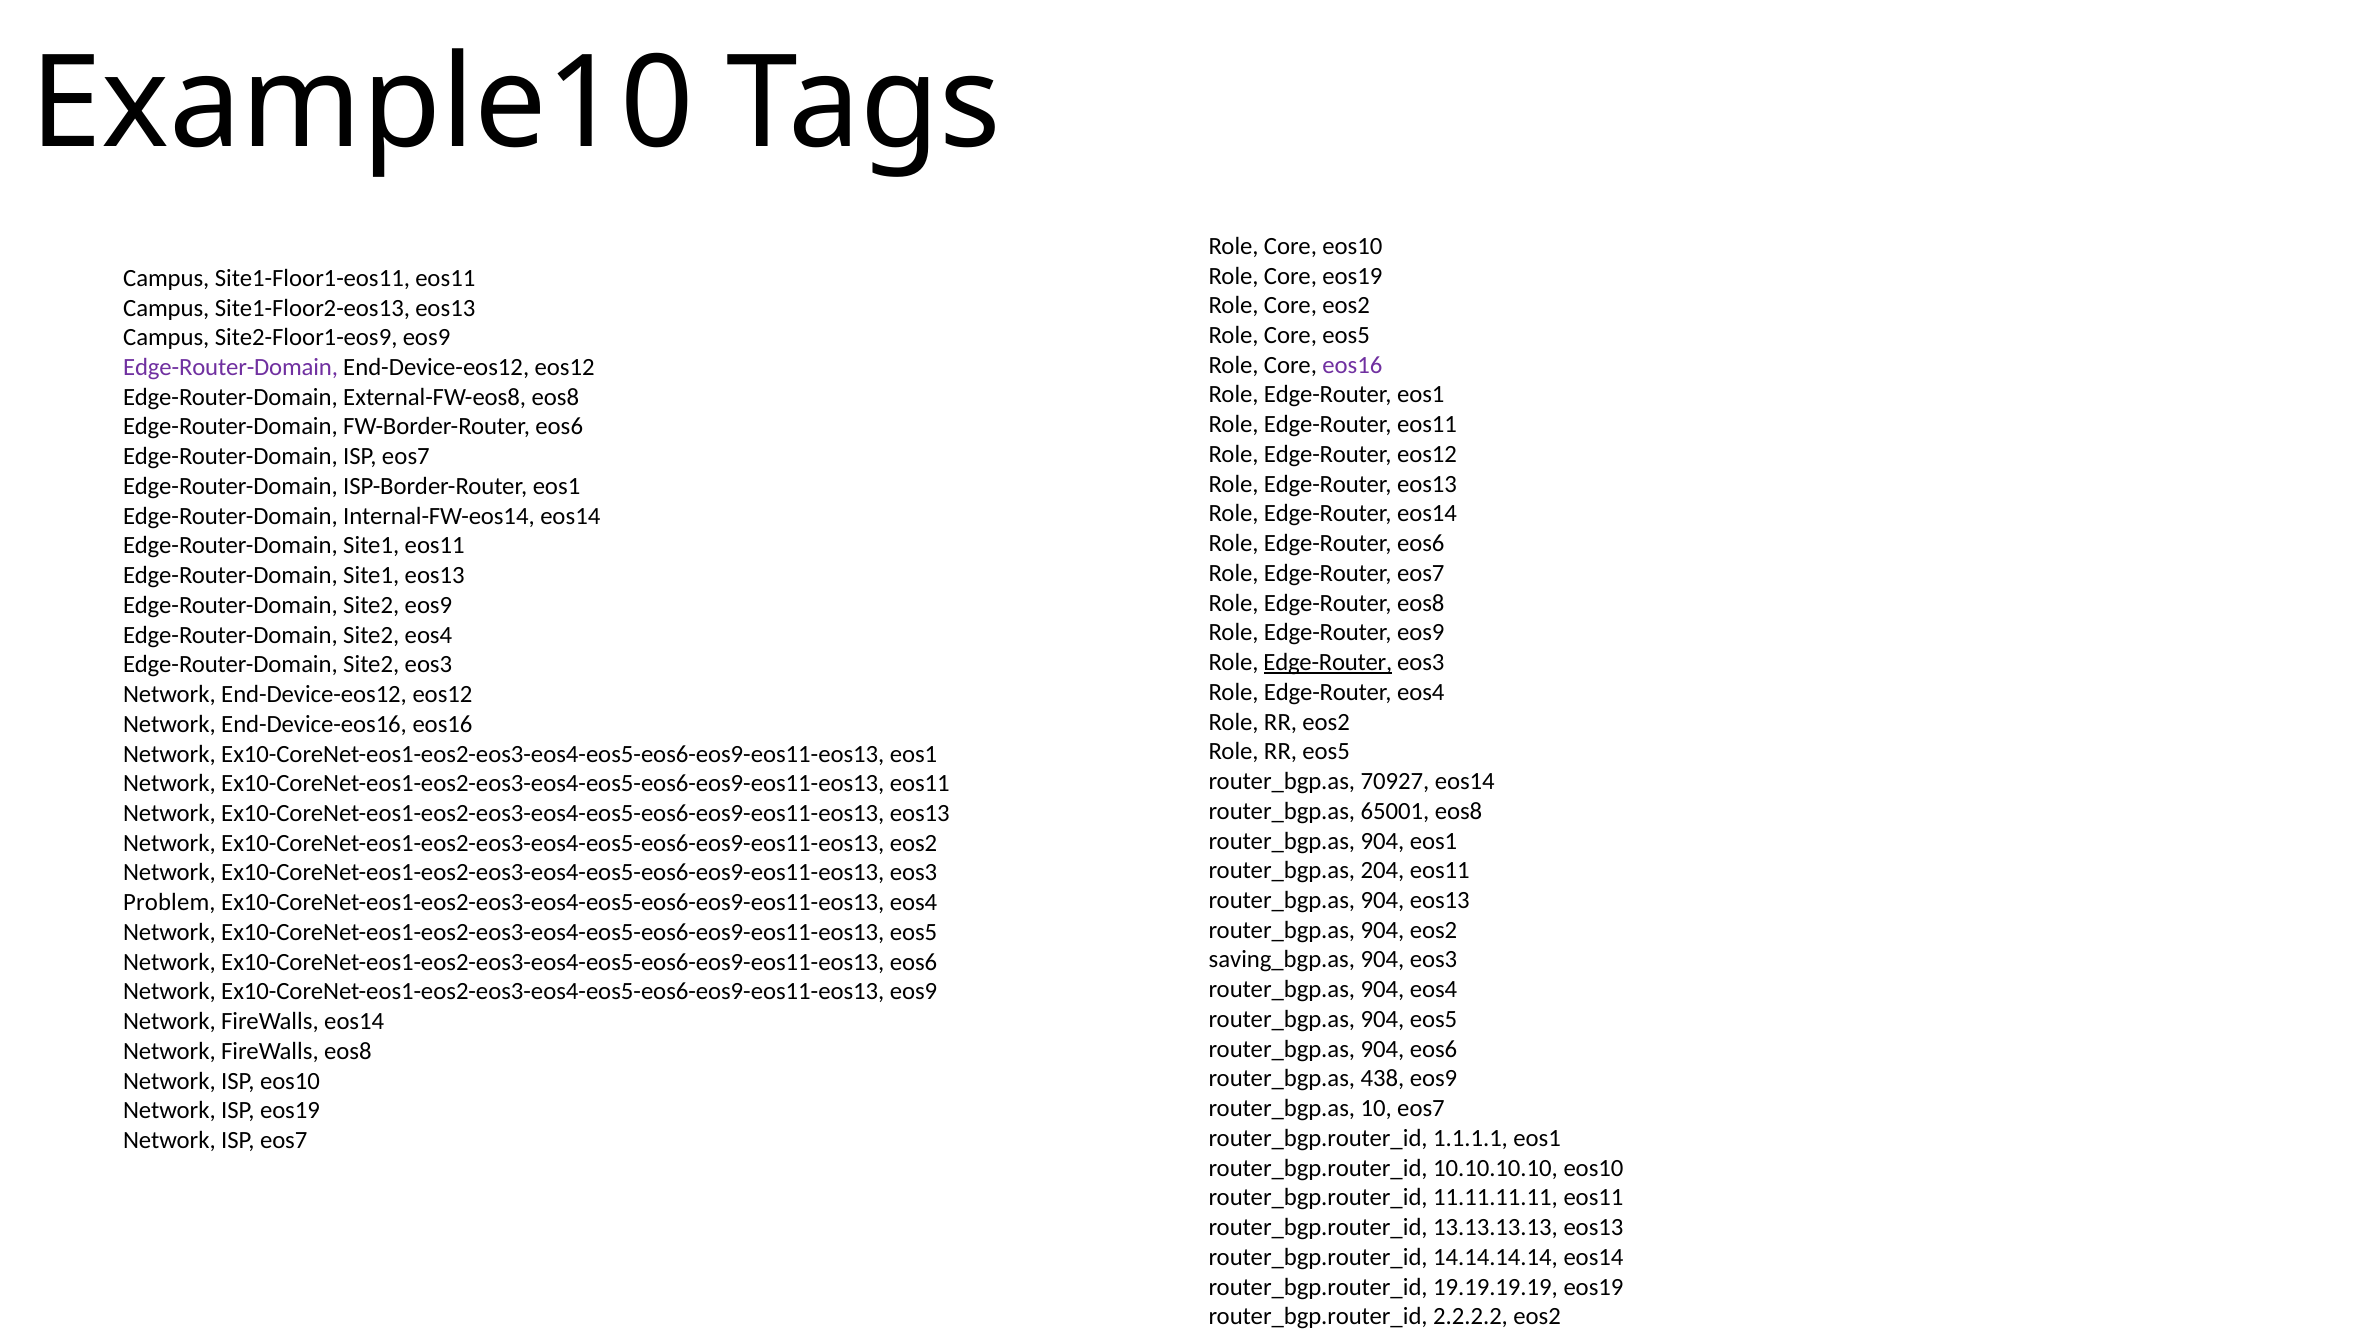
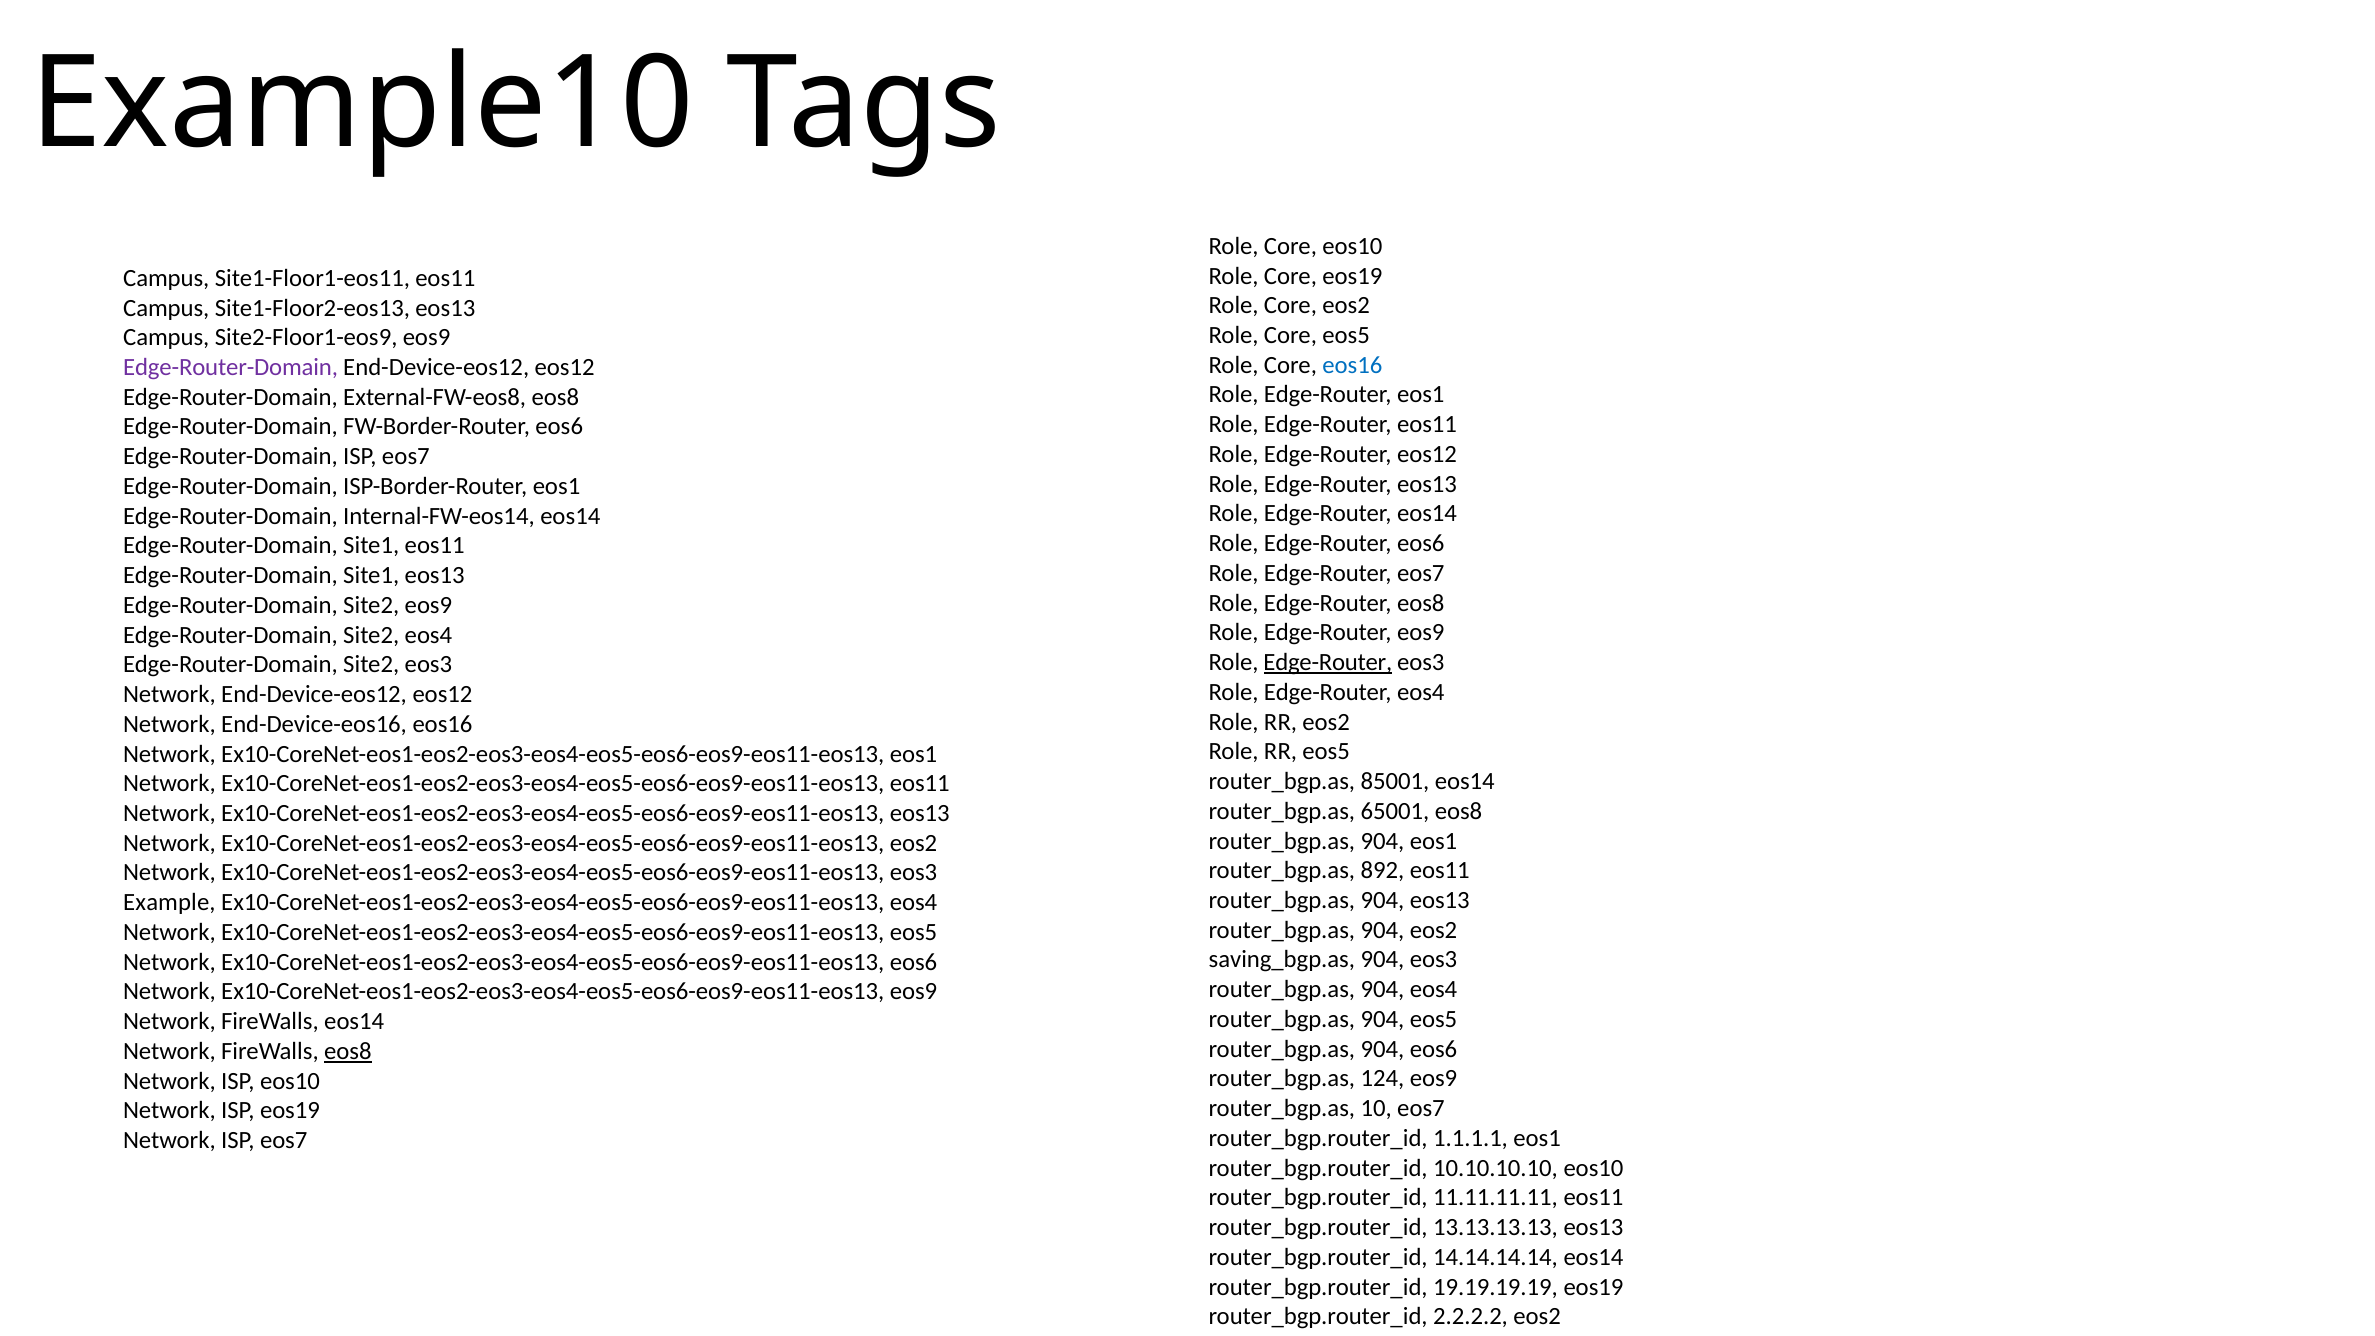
eos16 at (1352, 365) colour: purple -> blue
70927: 70927 -> 85001
204: 204 -> 892
Problem: Problem -> Example
eos8 at (348, 1051) underline: none -> present
438: 438 -> 124
